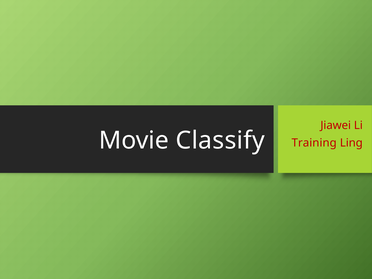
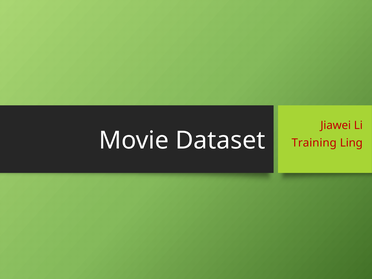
Classify: Classify -> Dataset
